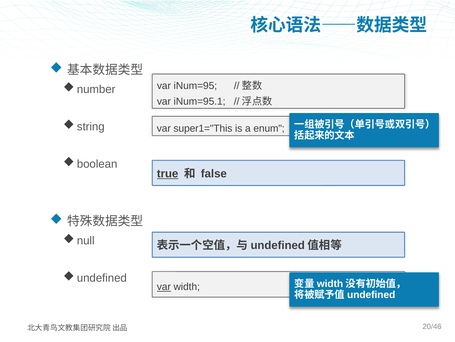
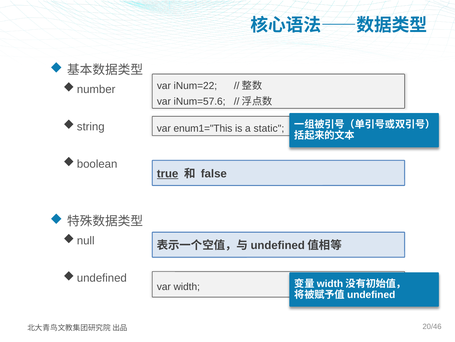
iNum=95: iNum=95 -> iNum=22
iNum=95.1: iNum=95.1 -> iNum=57.6
super1="This: super1="This -> enum1="This
enum: enum -> static
var at (164, 286) underline: present -> none
